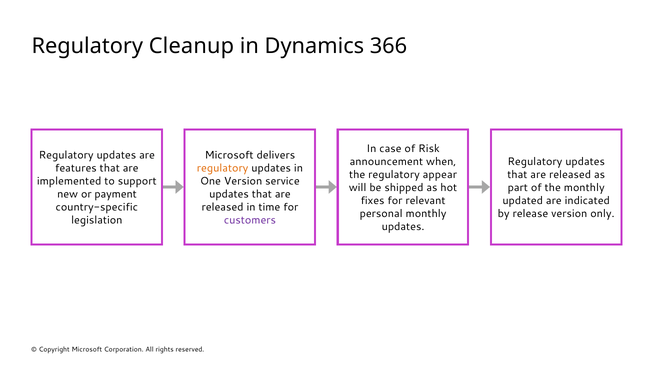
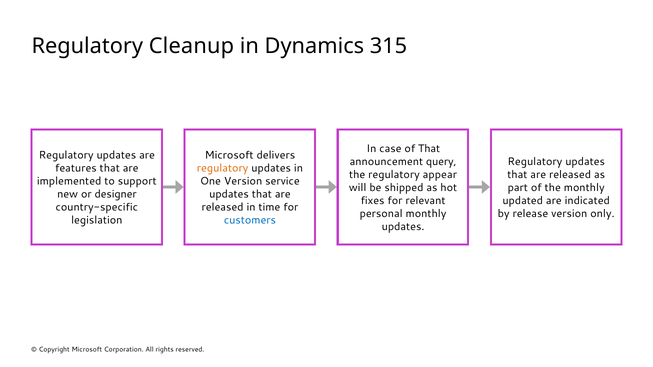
366: 366 -> 315
of Risk: Risk -> That
when: when -> query
payment: payment -> designer
customers colour: purple -> blue
